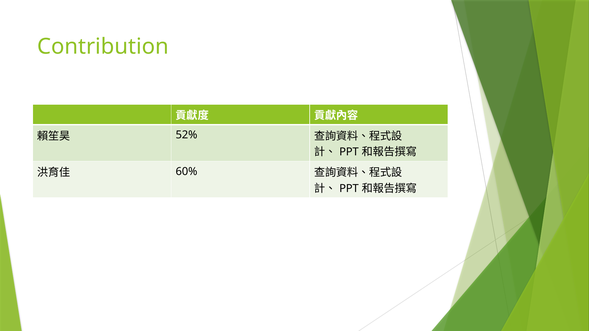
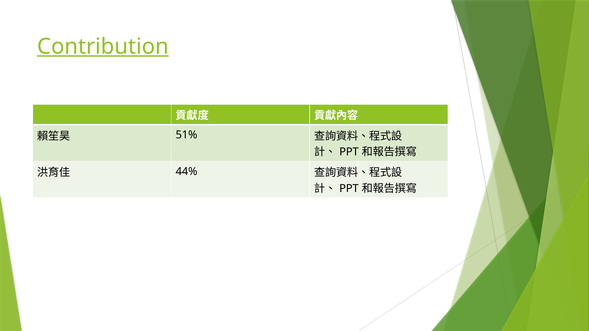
Contribution underline: none -> present
52%: 52% -> 51%
60%: 60% -> 44%
